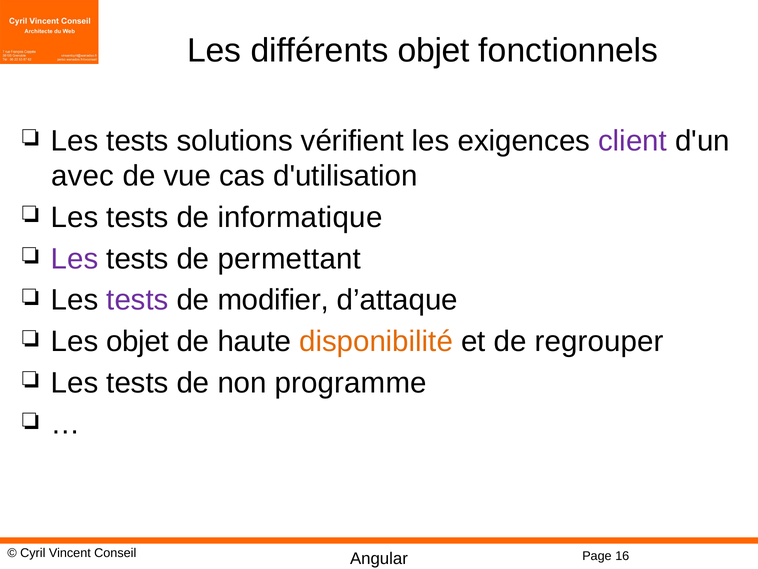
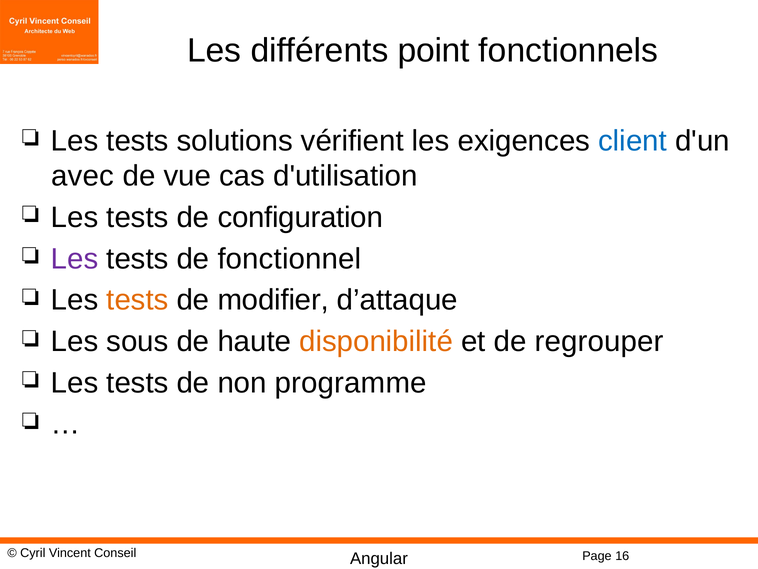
différents objet: objet -> point
client colour: purple -> blue
informatique: informatique -> configuration
permettant: permettant -> fonctionnel
tests at (137, 300) colour: purple -> orange
Les objet: objet -> sous
